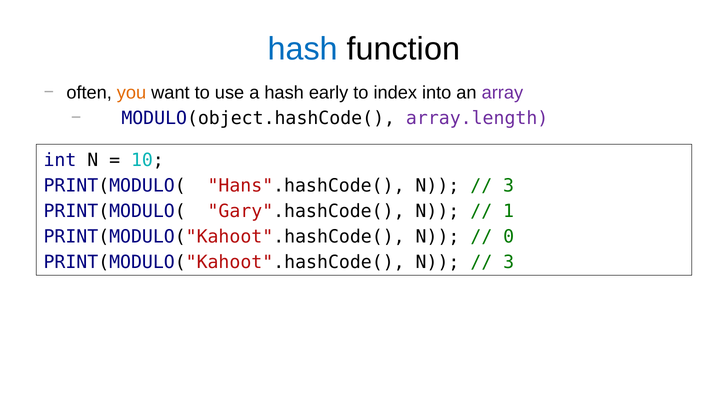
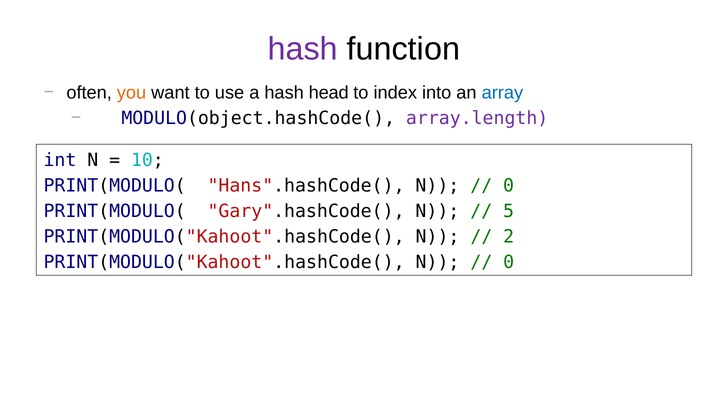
hash at (303, 49) colour: blue -> purple
early: early -> head
array colour: purple -> blue
3 at (509, 185): 3 -> 0
1: 1 -> 5
0: 0 -> 2
3 at (509, 262): 3 -> 0
